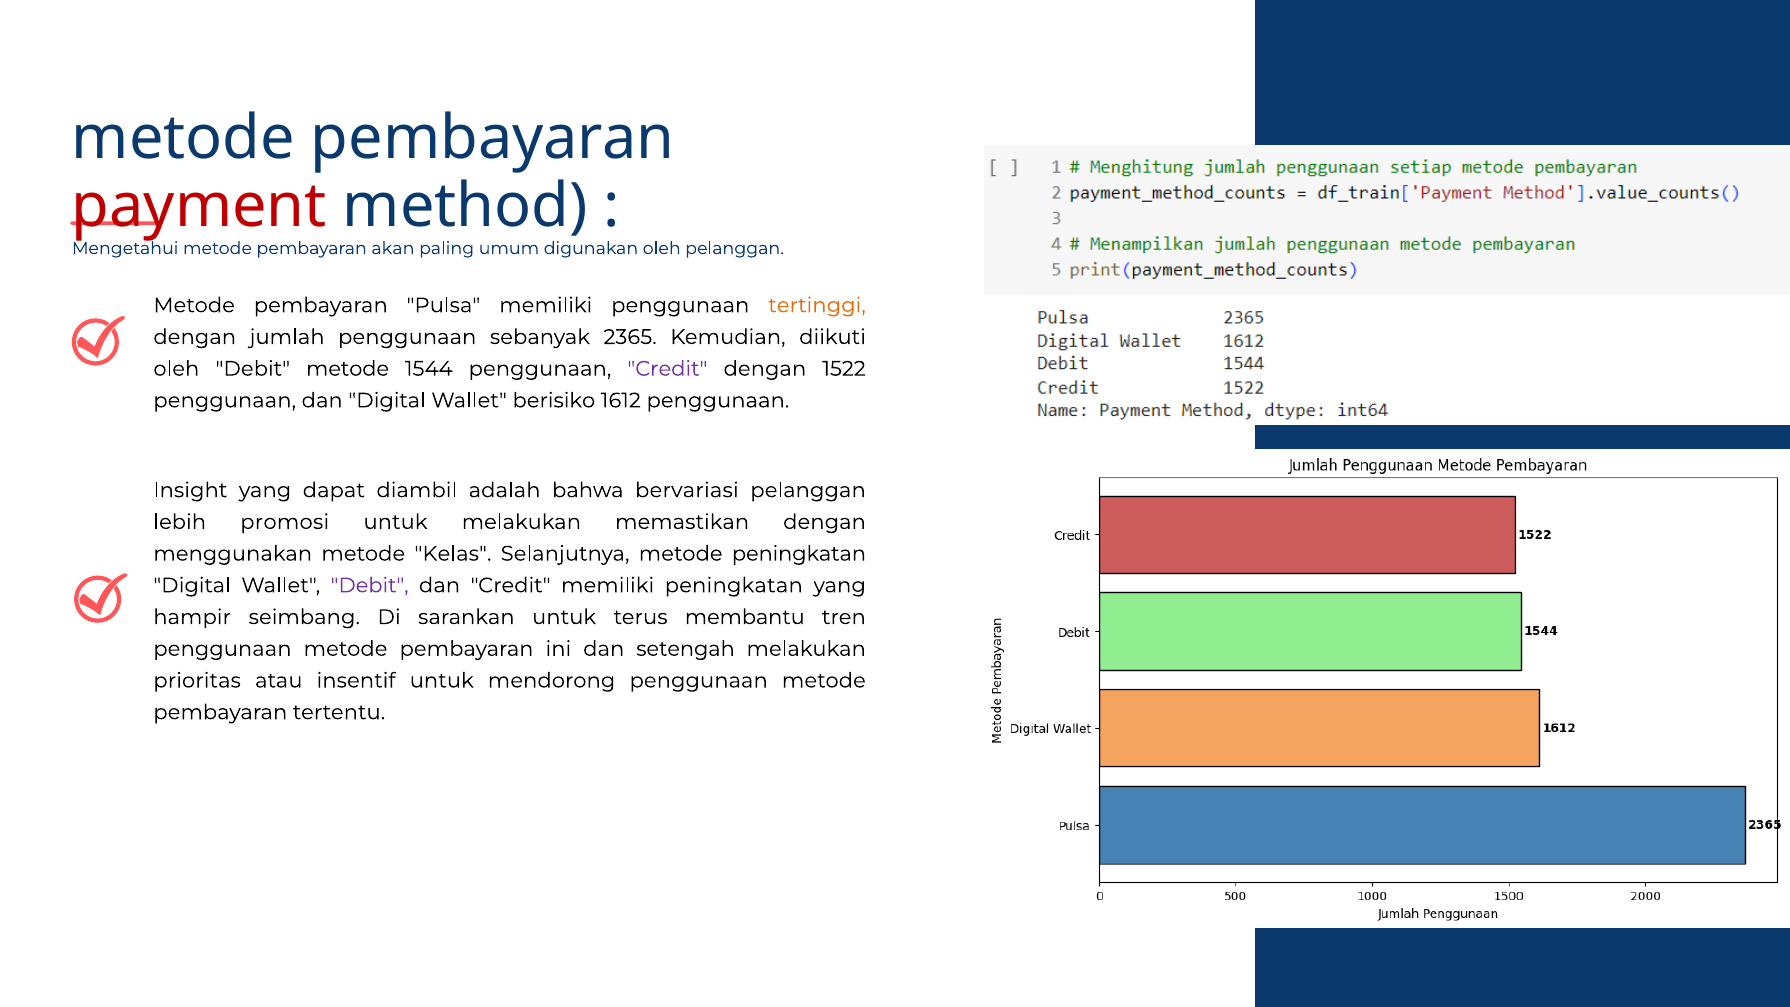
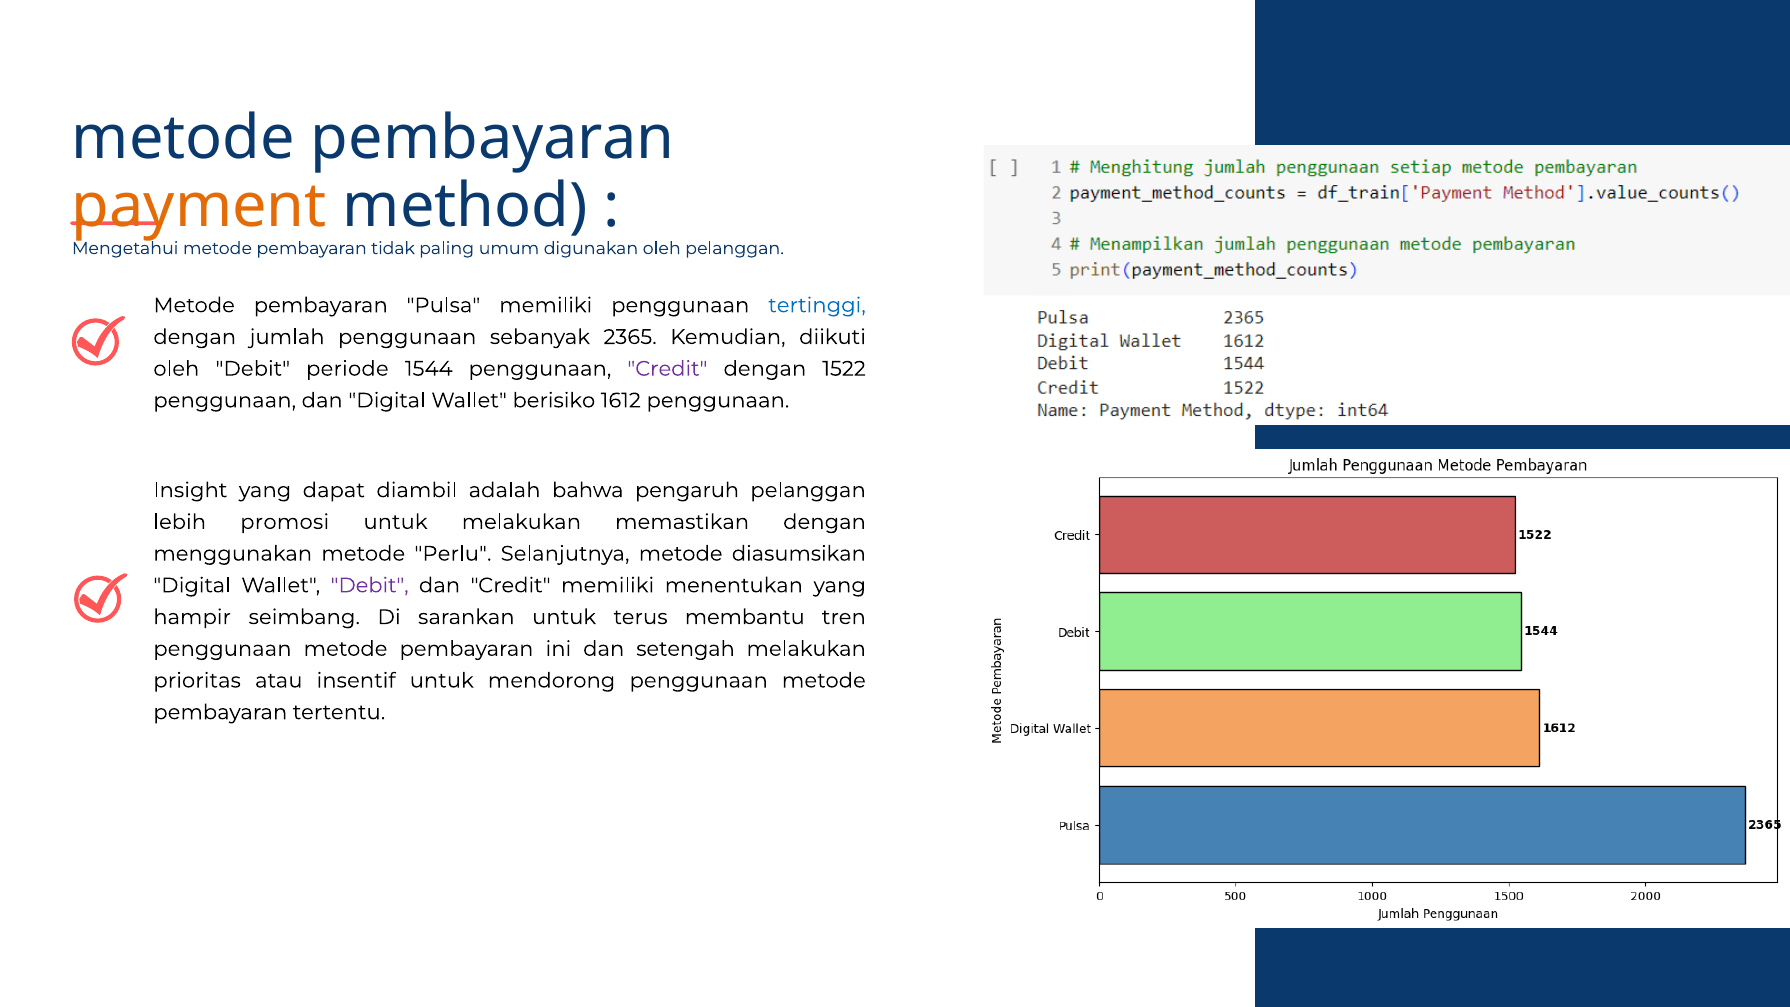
payment colour: red -> orange
akan: akan -> tidak
tertinggi colour: orange -> blue
Debit metode: metode -> periode
bervariasi: bervariasi -> pengaruh
Kelas: Kelas -> Perlu
metode peningkatan: peningkatan -> diasumsikan
memiliki peningkatan: peningkatan -> menentukan
